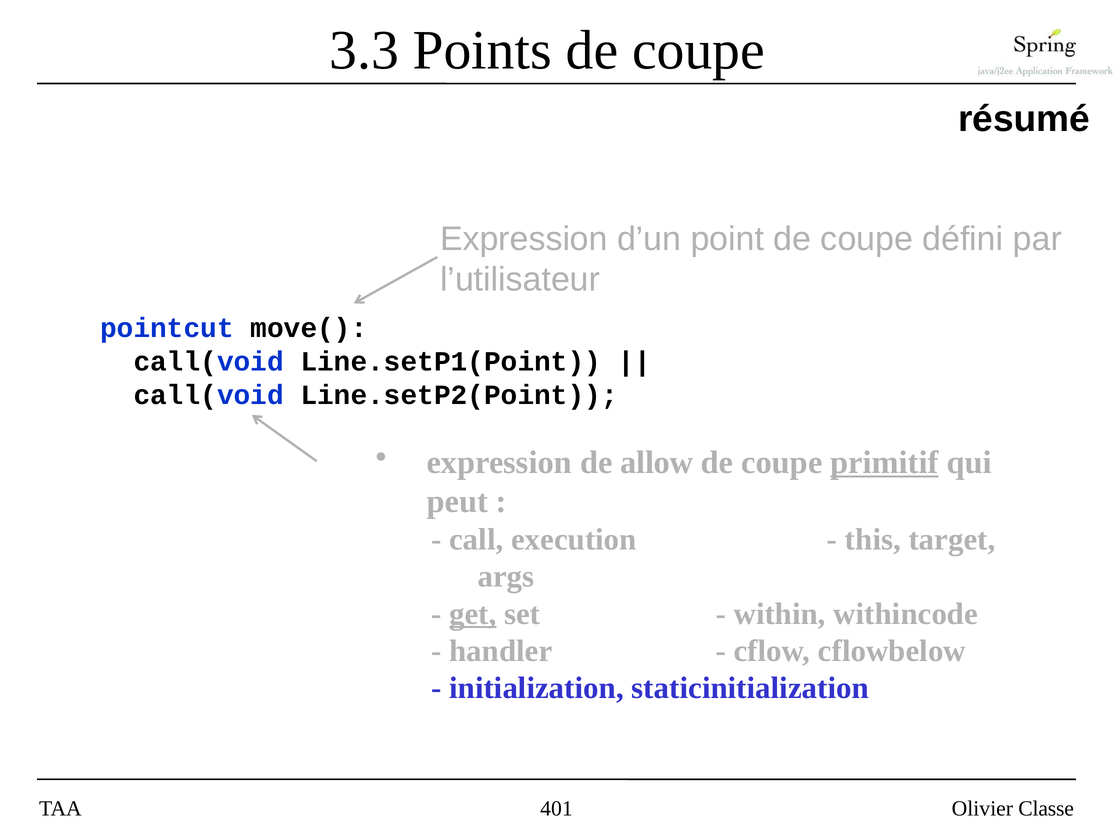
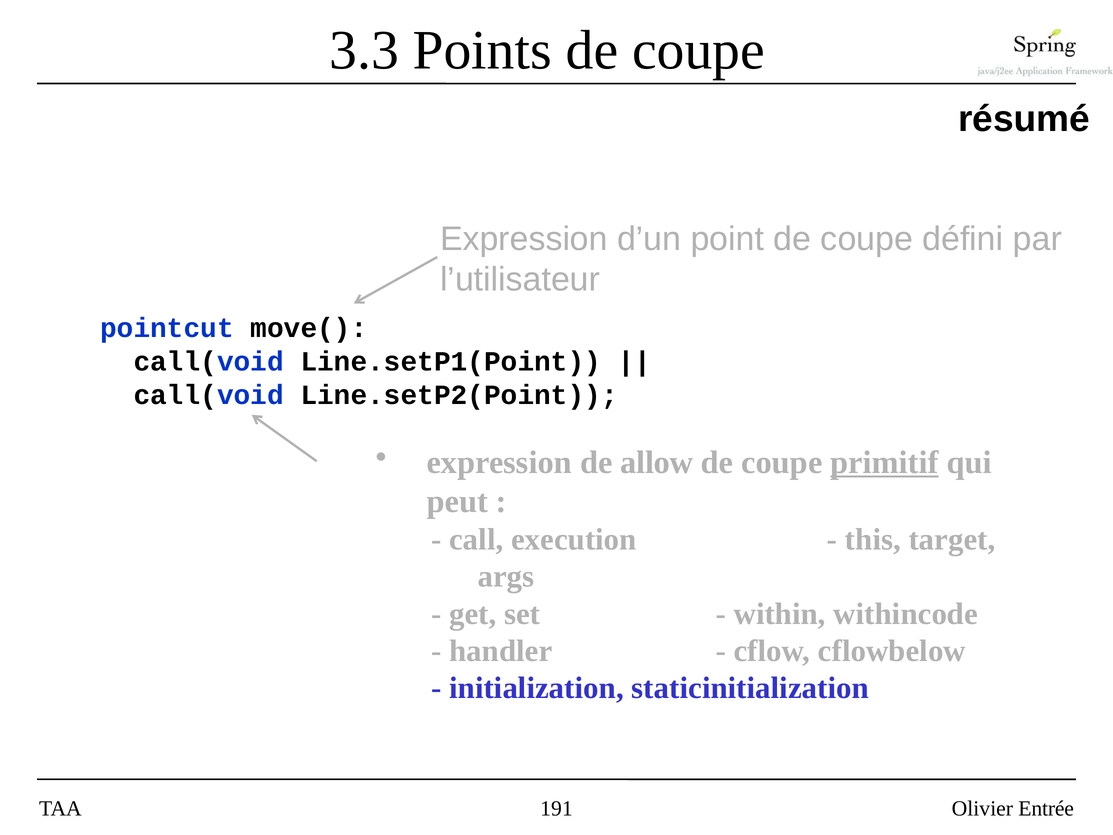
get underline: present -> none
401: 401 -> 191
Classe: Classe -> Entrée
